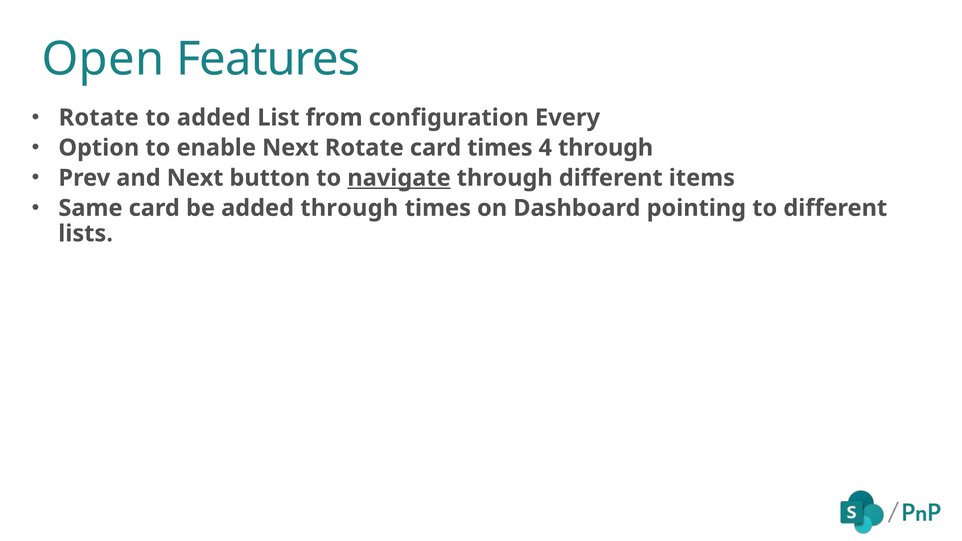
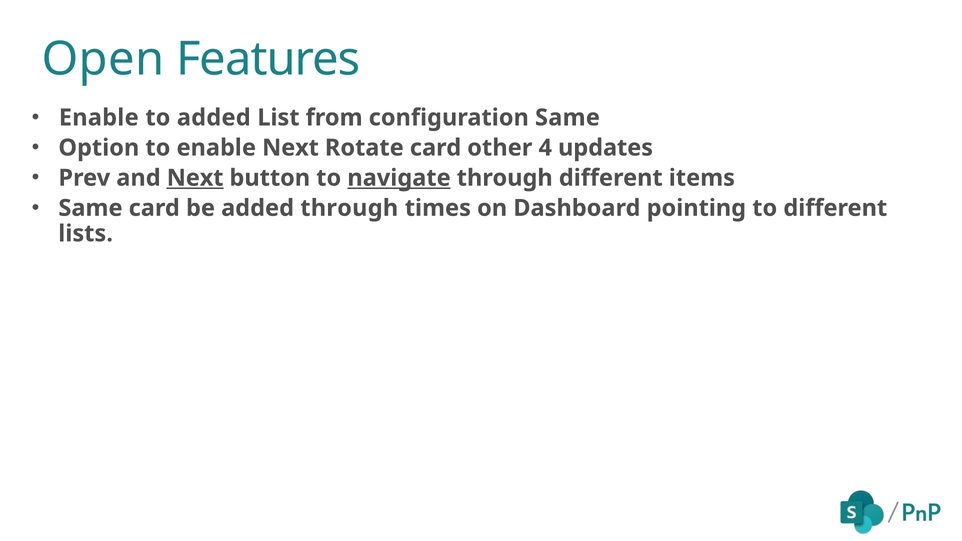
Rotate at (99, 118): Rotate -> Enable
configuration Every: Every -> Same
card times: times -> other
4 through: through -> updates
Next at (195, 178) underline: none -> present
